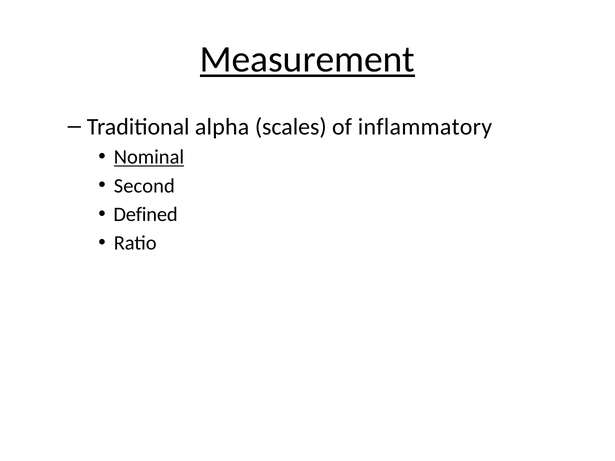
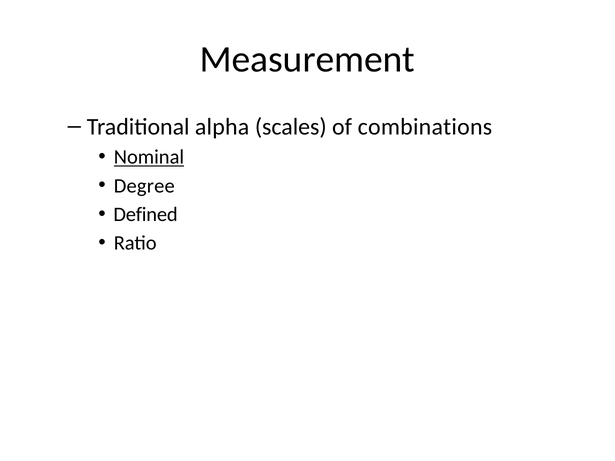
Measurement underline: present -> none
inflammatory: inflammatory -> combinations
Second: Second -> Degree
